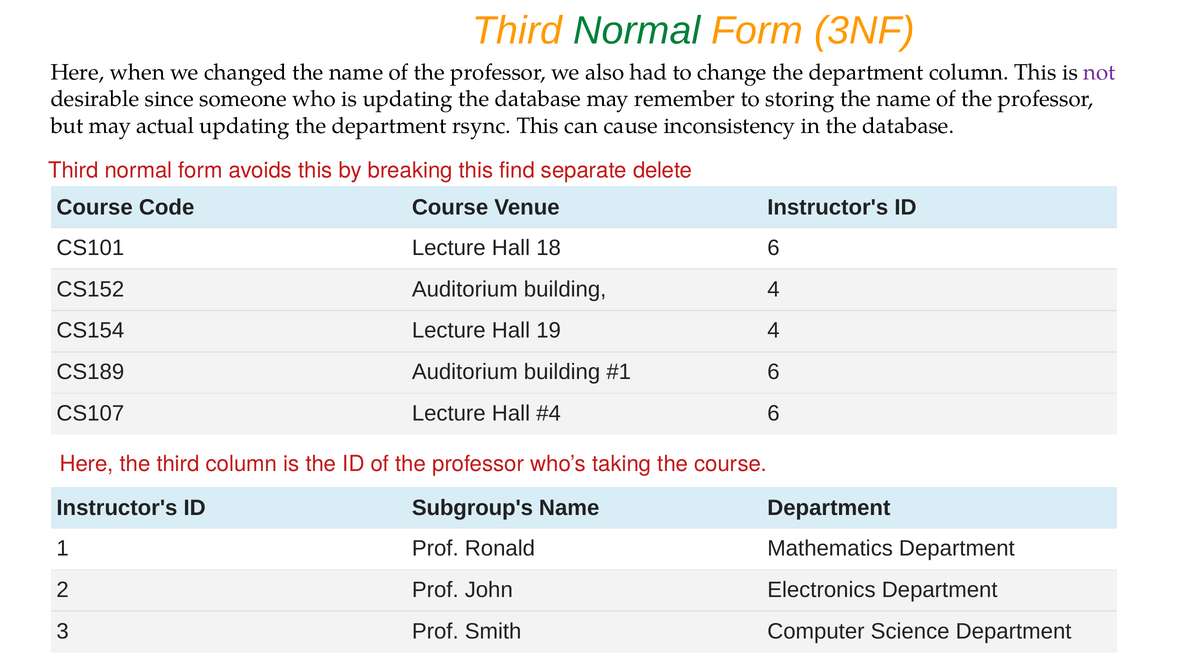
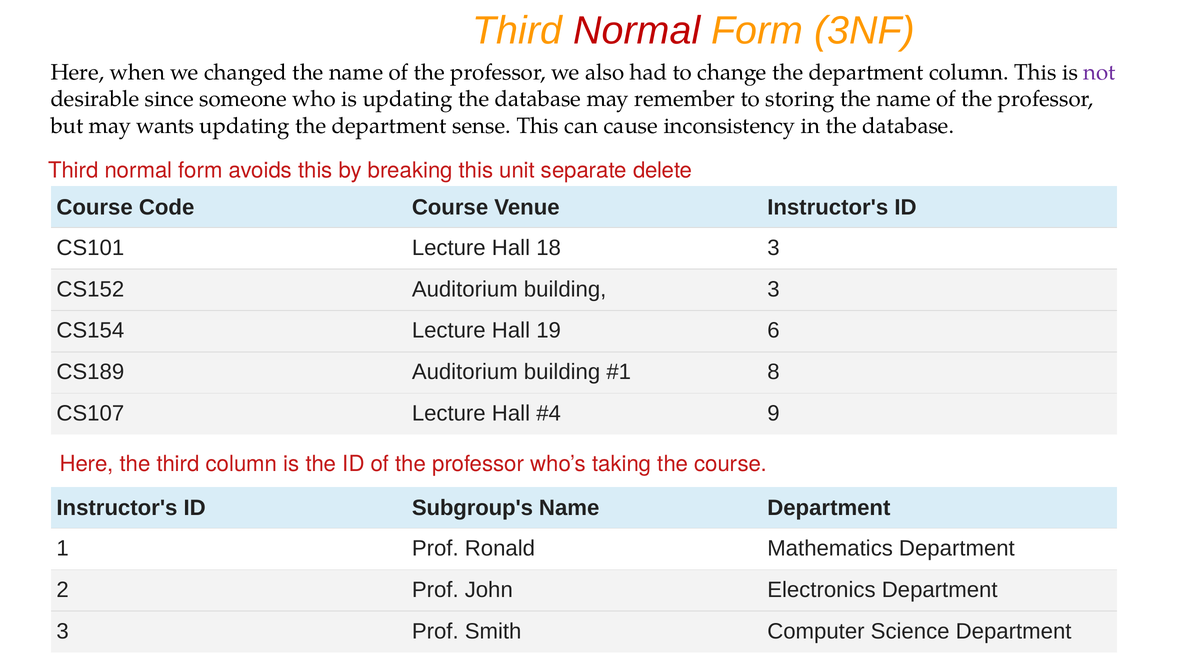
Normal at (637, 31) colour: green -> red
actual: actual -> wants
rsync: rsync -> sense
find: find -> unit
18 6: 6 -> 3
building 4: 4 -> 3
19 4: 4 -> 6
6 at (773, 372): 6 -> 8
6 at (773, 413): 6 -> 9
